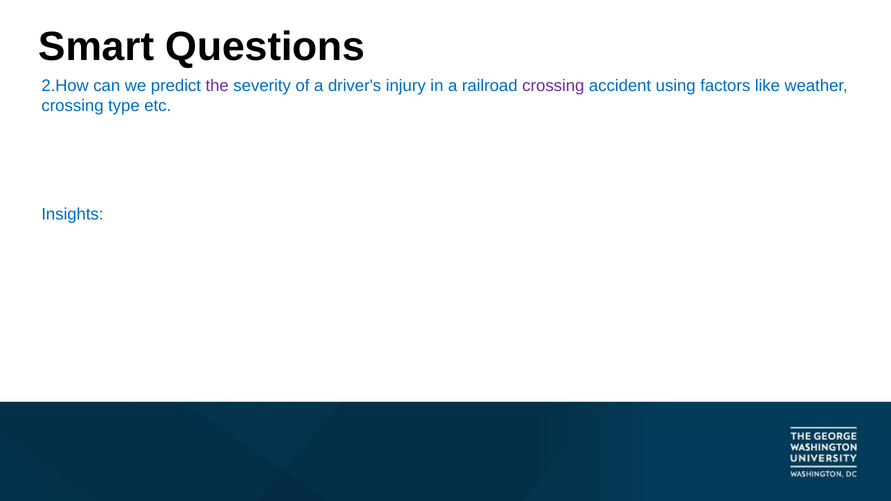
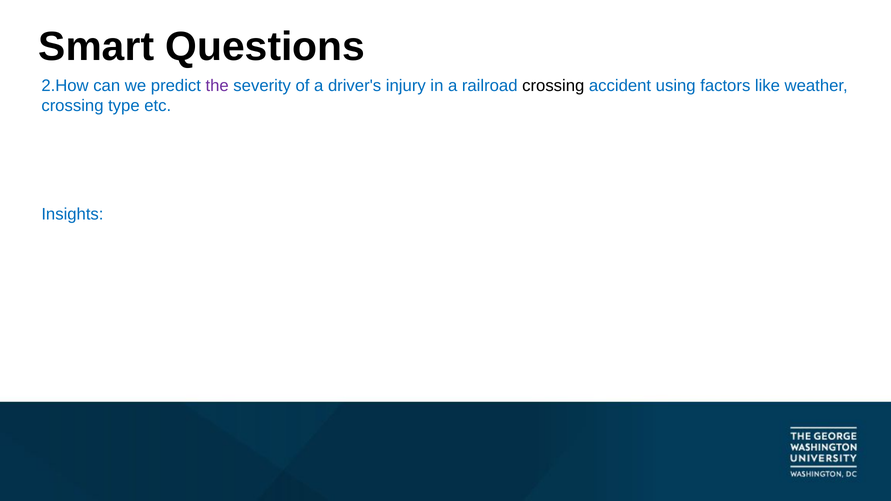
crossing at (553, 86) colour: purple -> black
